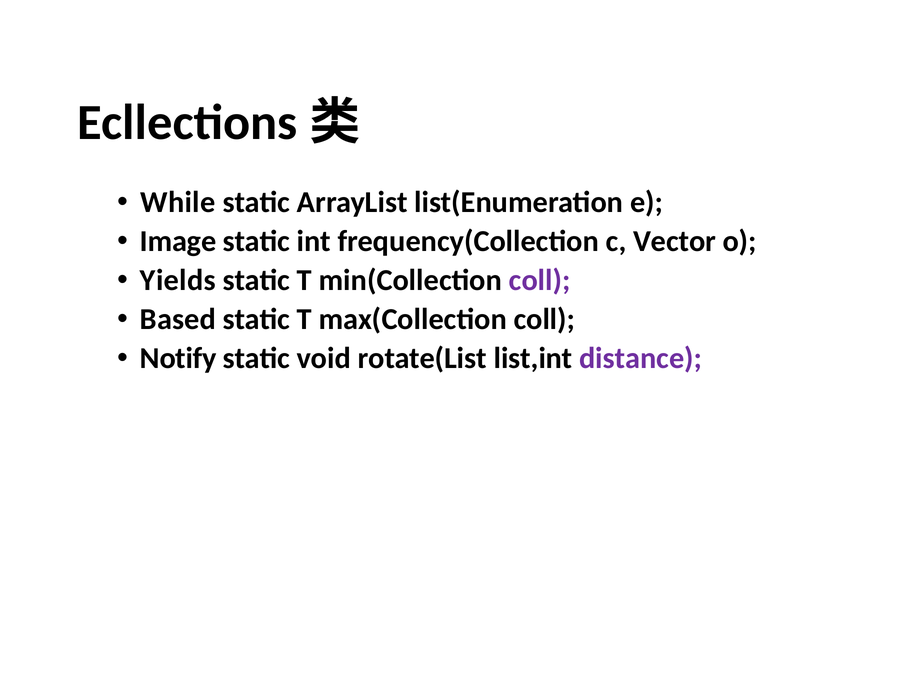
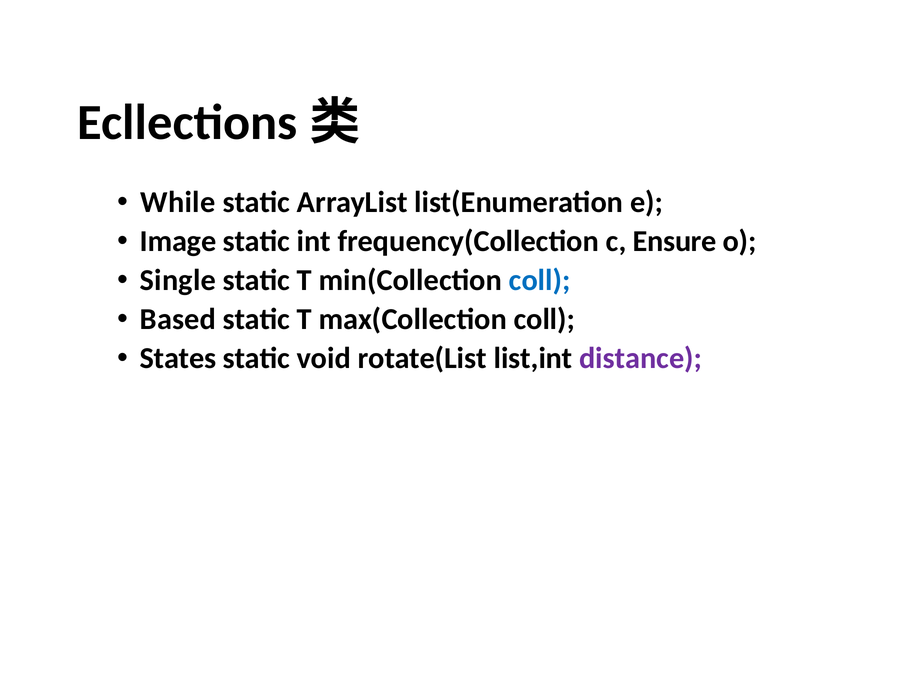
Vector: Vector -> Ensure
Yields: Yields -> Single
coll at (540, 281) colour: purple -> blue
Notify: Notify -> States
